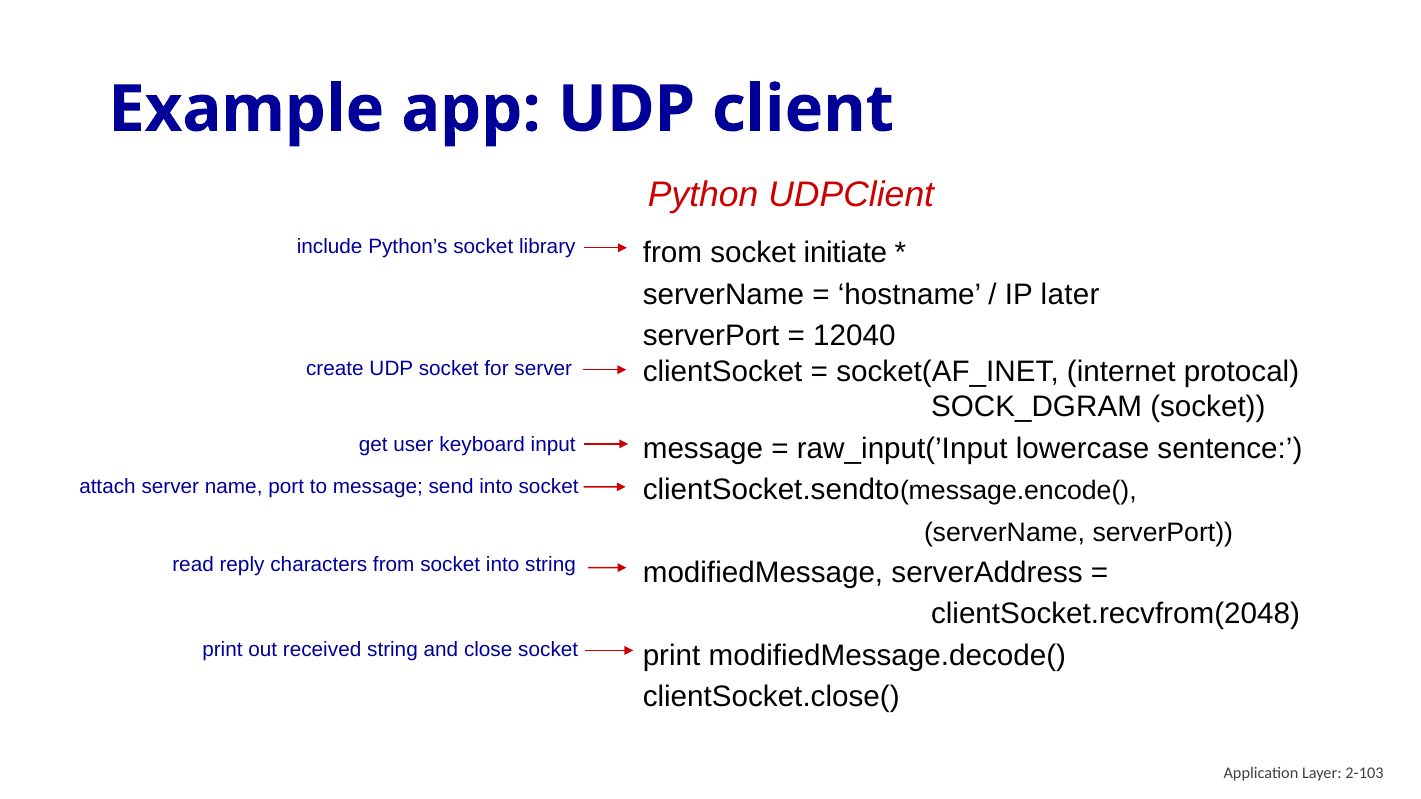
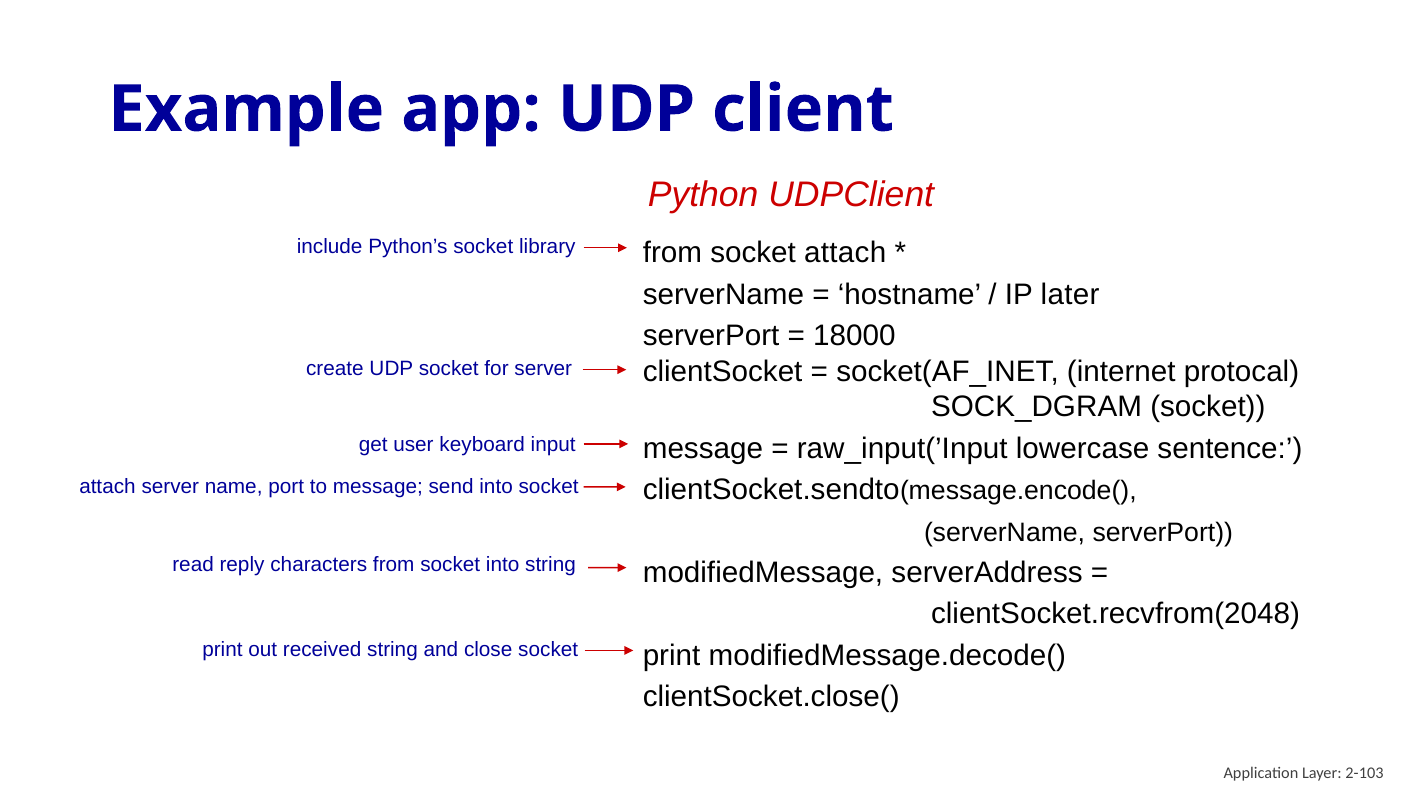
socket initiate: initiate -> attach
12040: 12040 -> 18000
